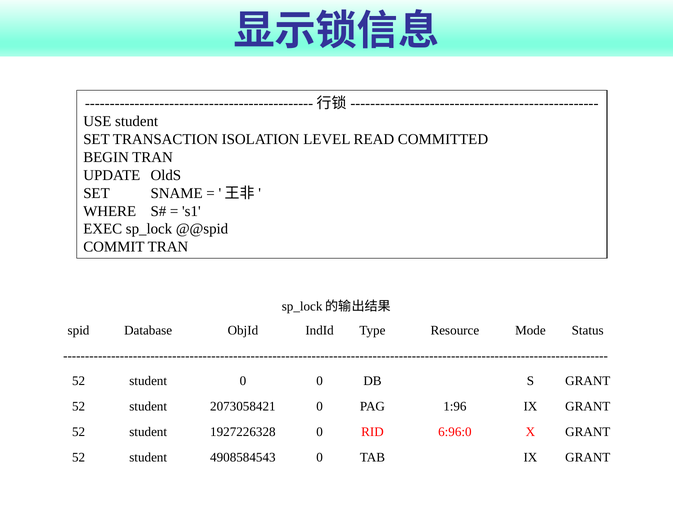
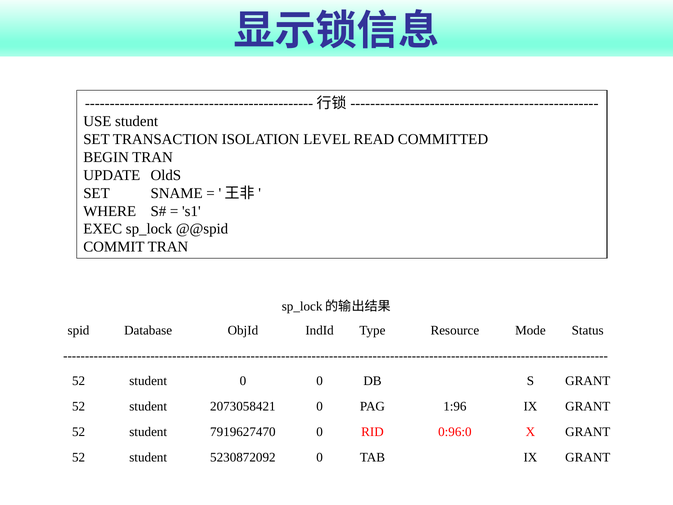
1927226328: 1927226328 -> 7919627470
6:96:0: 6:96:0 -> 0:96:0
4908584543: 4908584543 -> 5230872092
